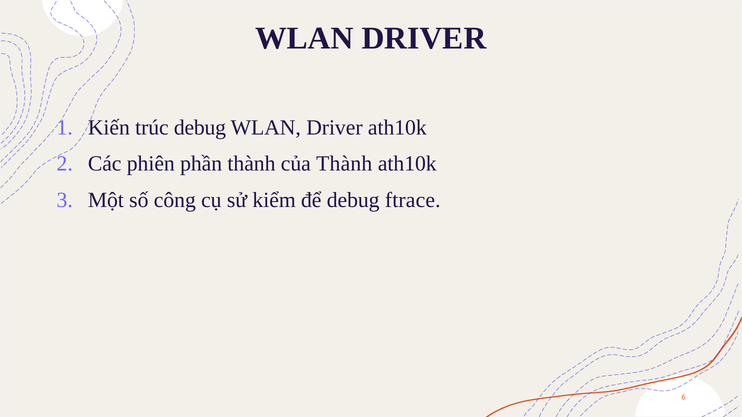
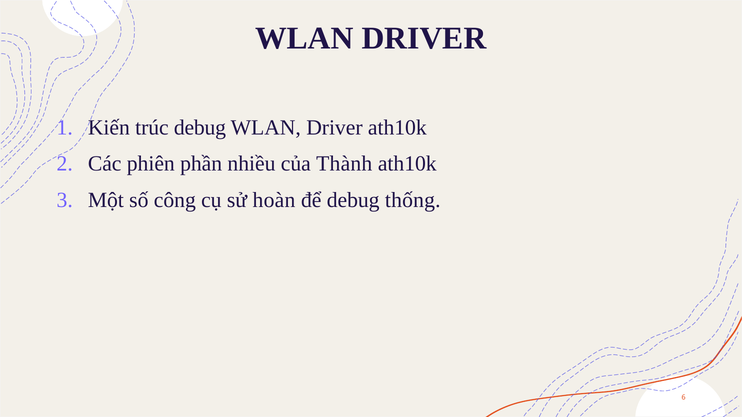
phần thành: thành -> nhiều
kiểm: kiểm -> hoàn
ftrace: ftrace -> thống
